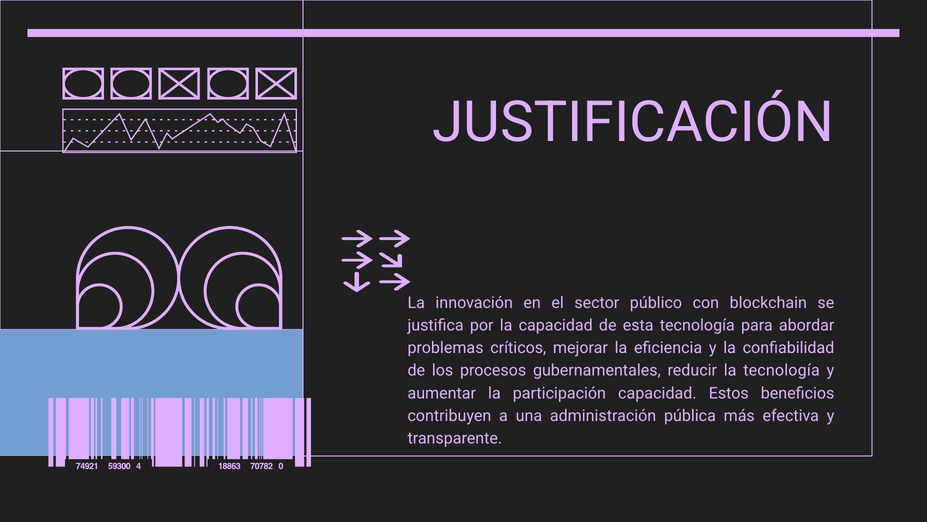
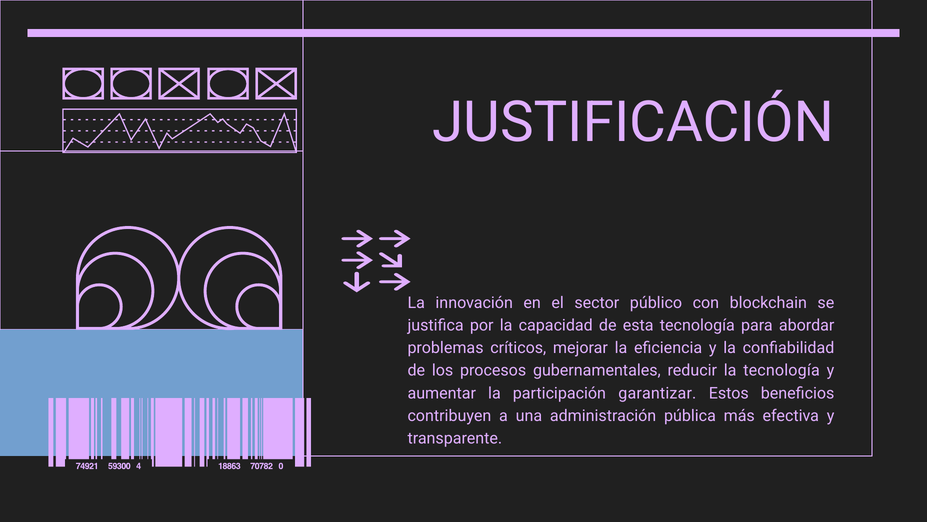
participación capacidad: capacidad -> garantizar
